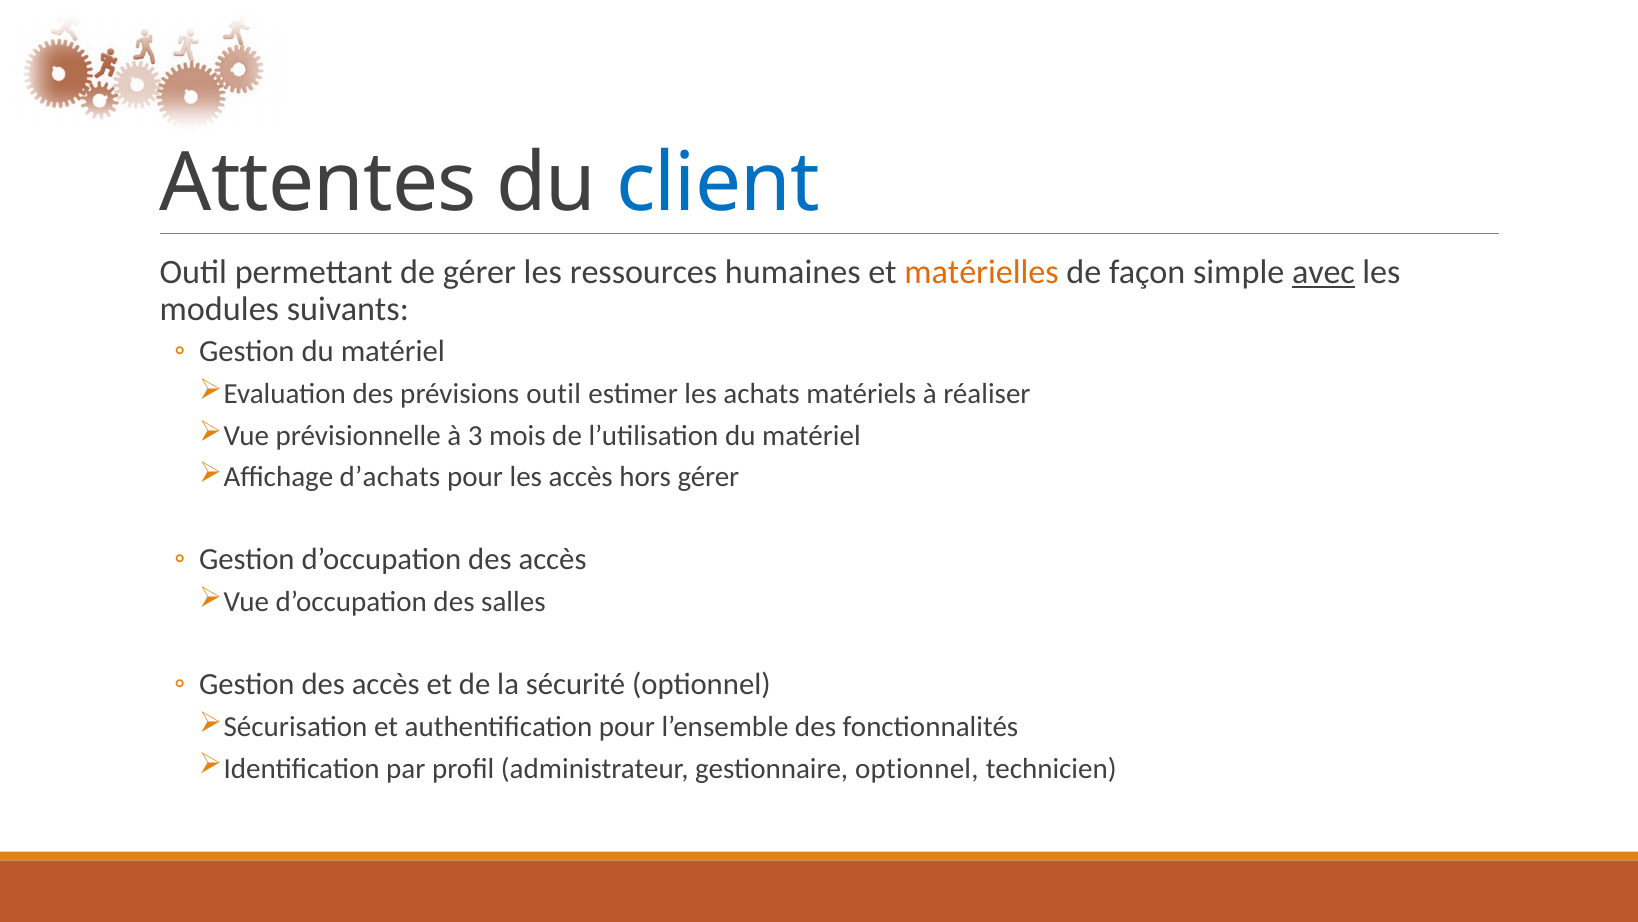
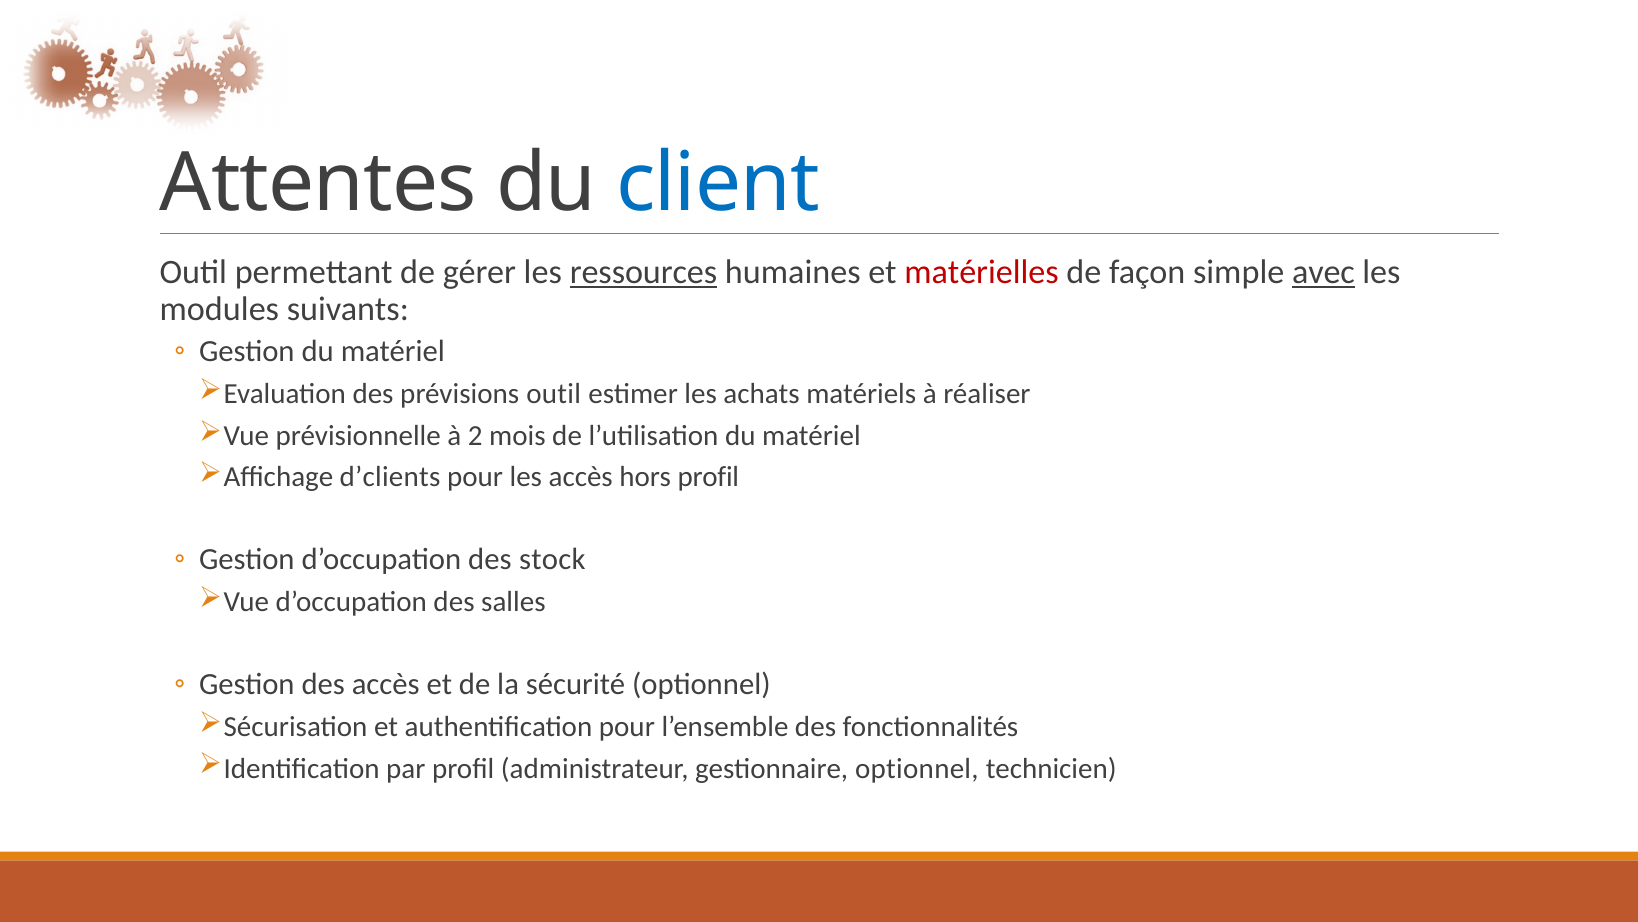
ressources underline: none -> present
matérielles colour: orange -> red
3: 3 -> 2
d’achats: d’achats -> d’clients
hors gérer: gérer -> profil
d’occupation des accès: accès -> stock
